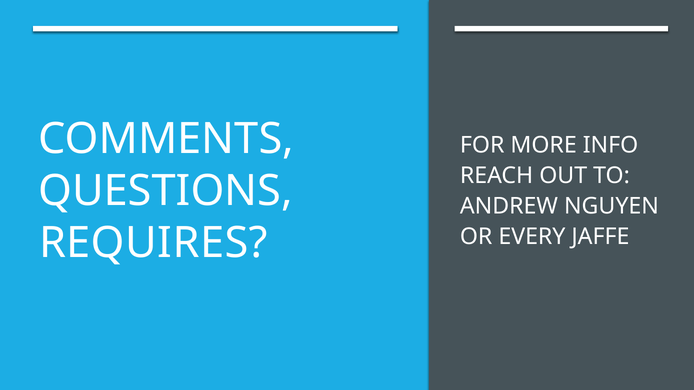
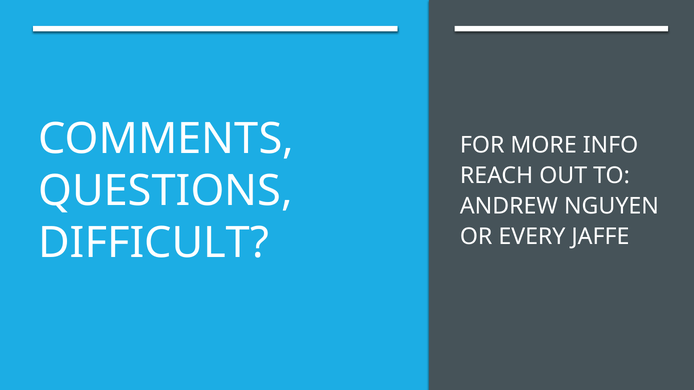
REQUIRES: REQUIRES -> DIFFICULT
